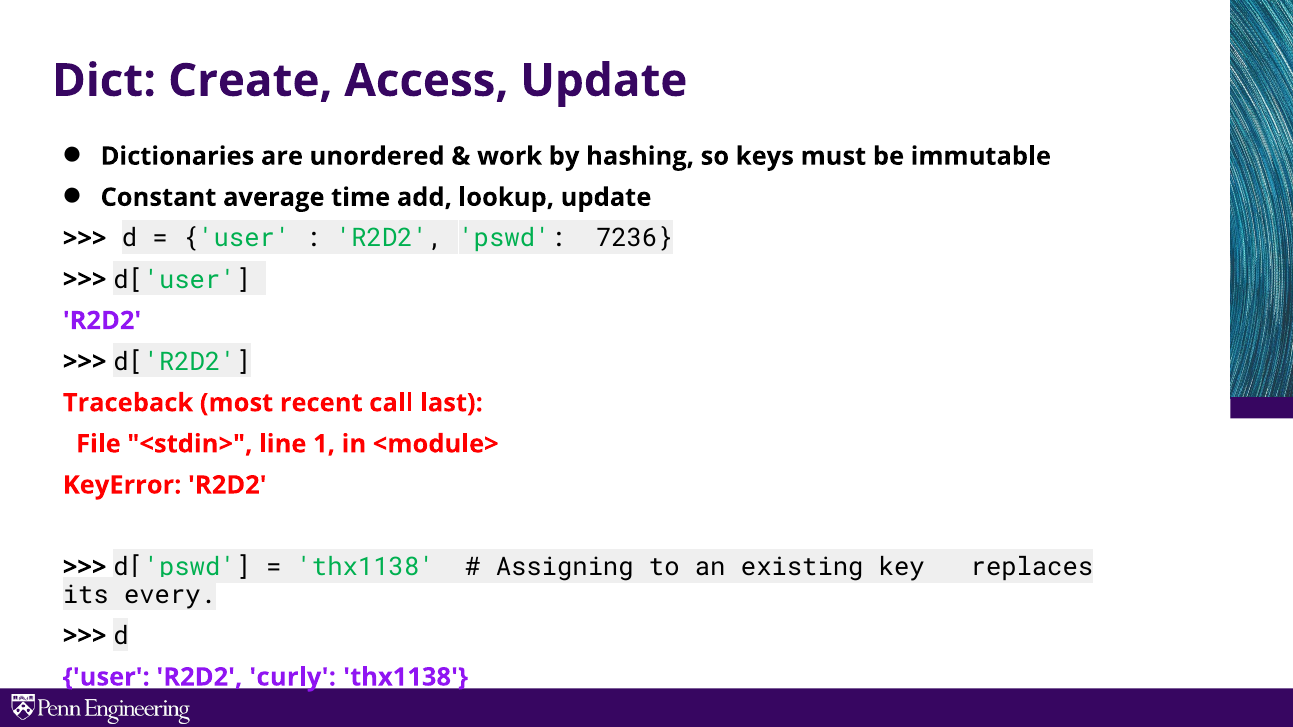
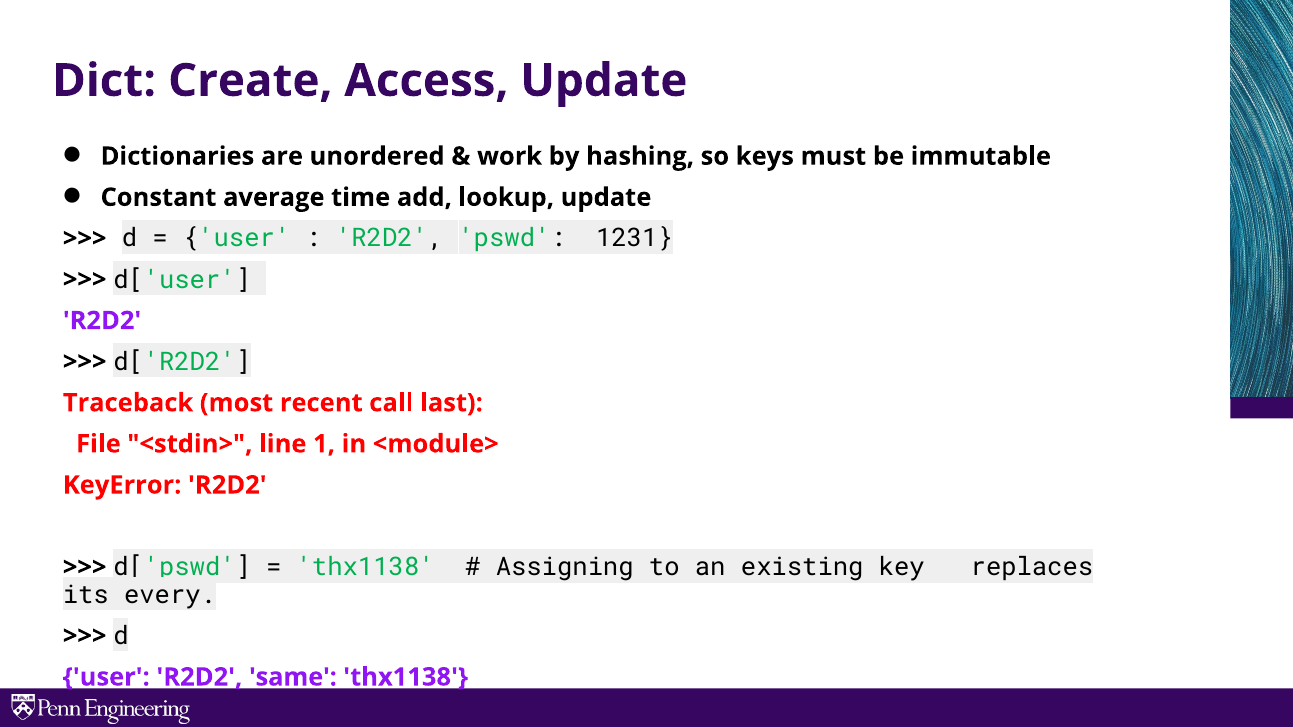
7236: 7236 -> 1231
curly: curly -> same
